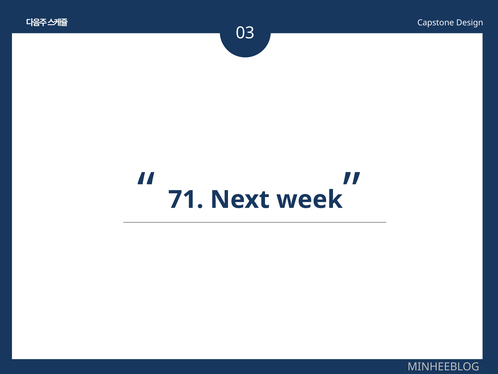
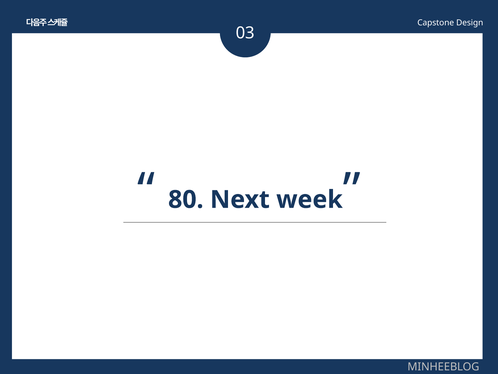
71: 71 -> 80
